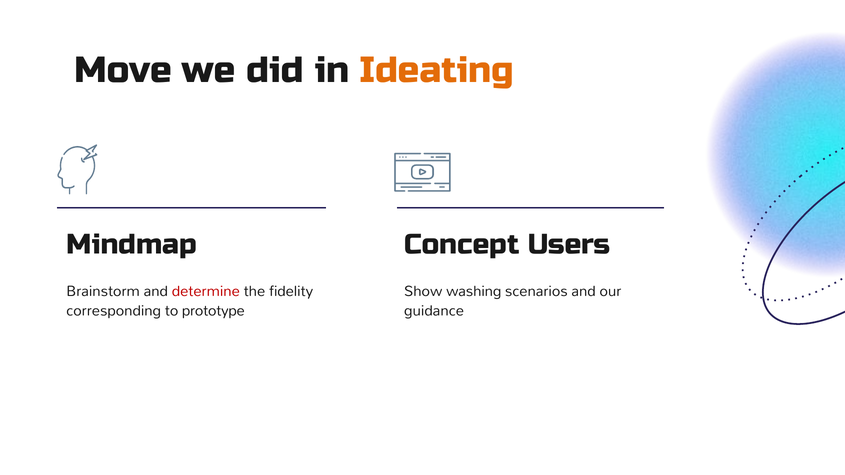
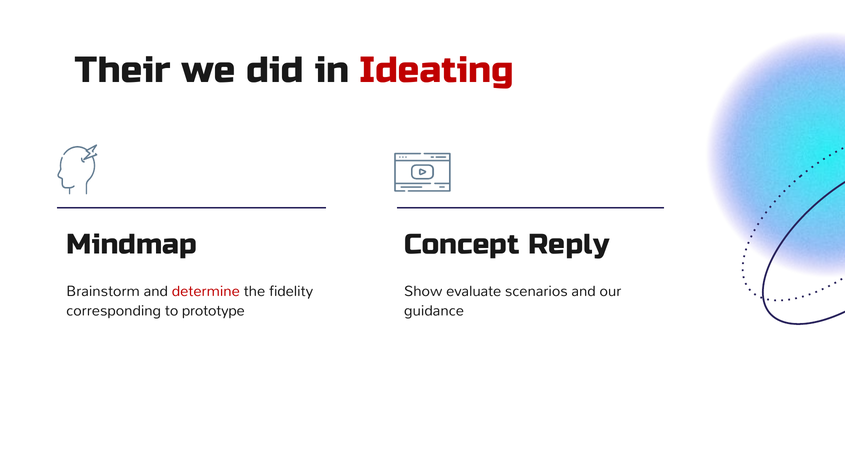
Move: Move -> Their
Ideating colour: orange -> red
Users: Users -> Reply
washing: washing -> evaluate
